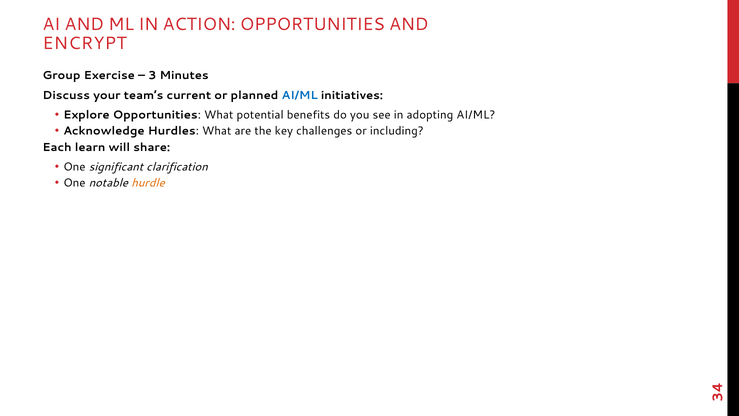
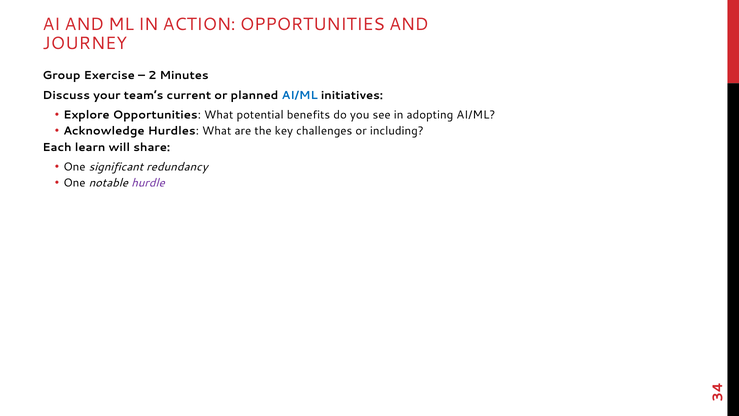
ENCRYPT: ENCRYPT -> JOURNEY
3 at (152, 76): 3 -> 2
clarification: clarification -> redundancy
hurdle colour: orange -> purple
